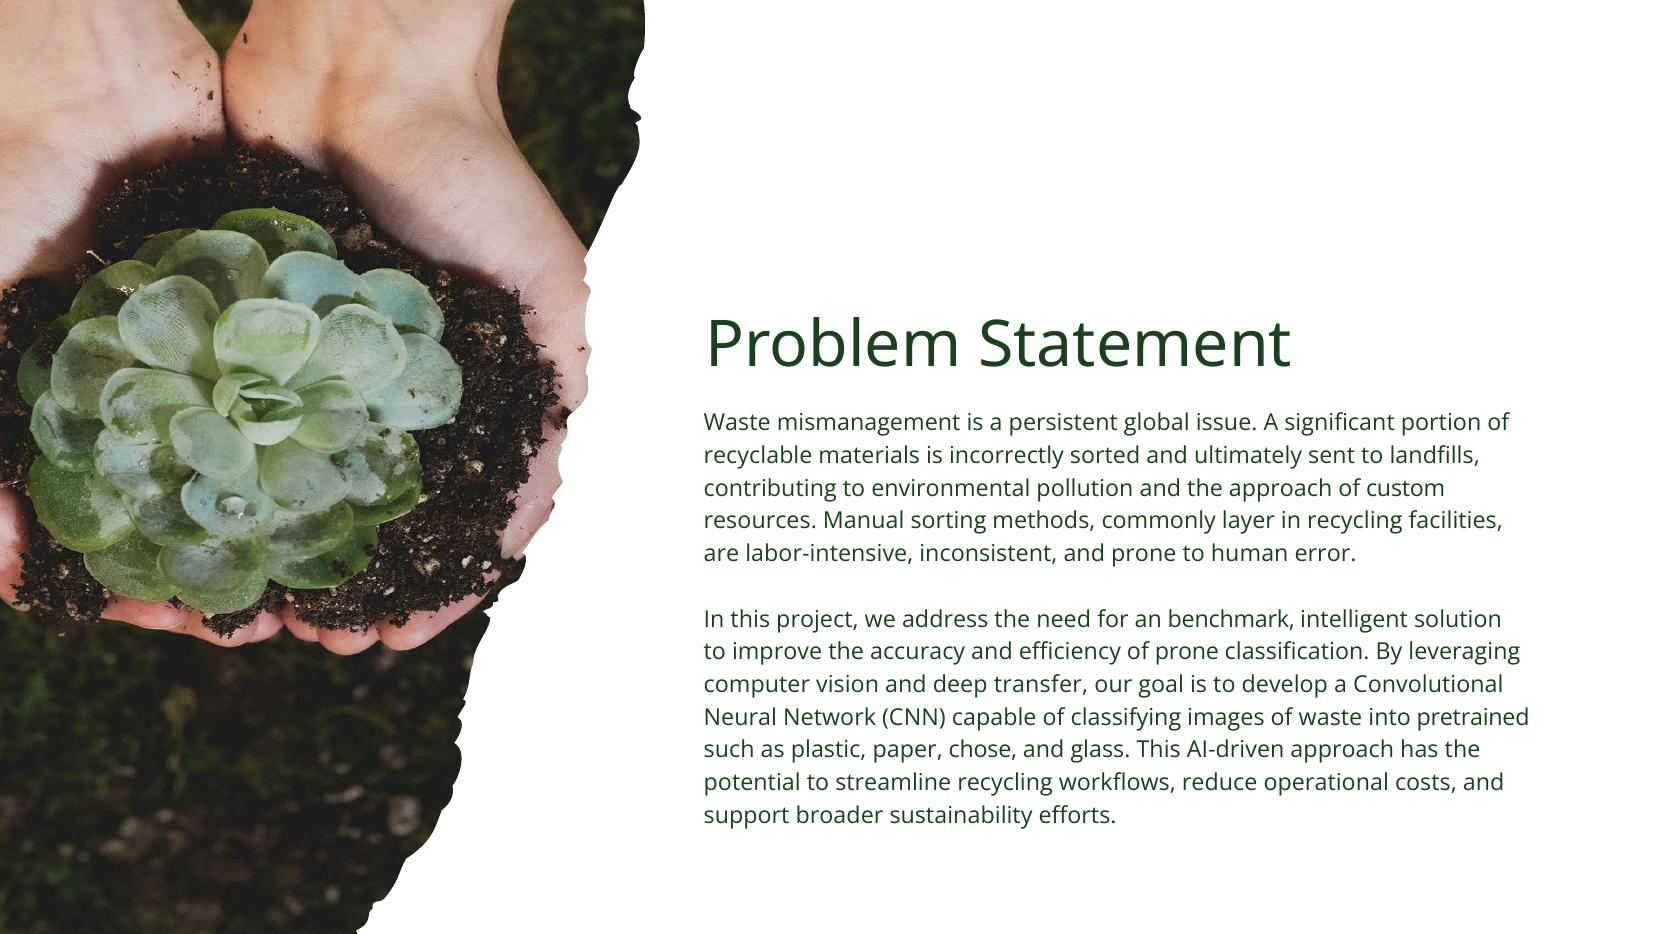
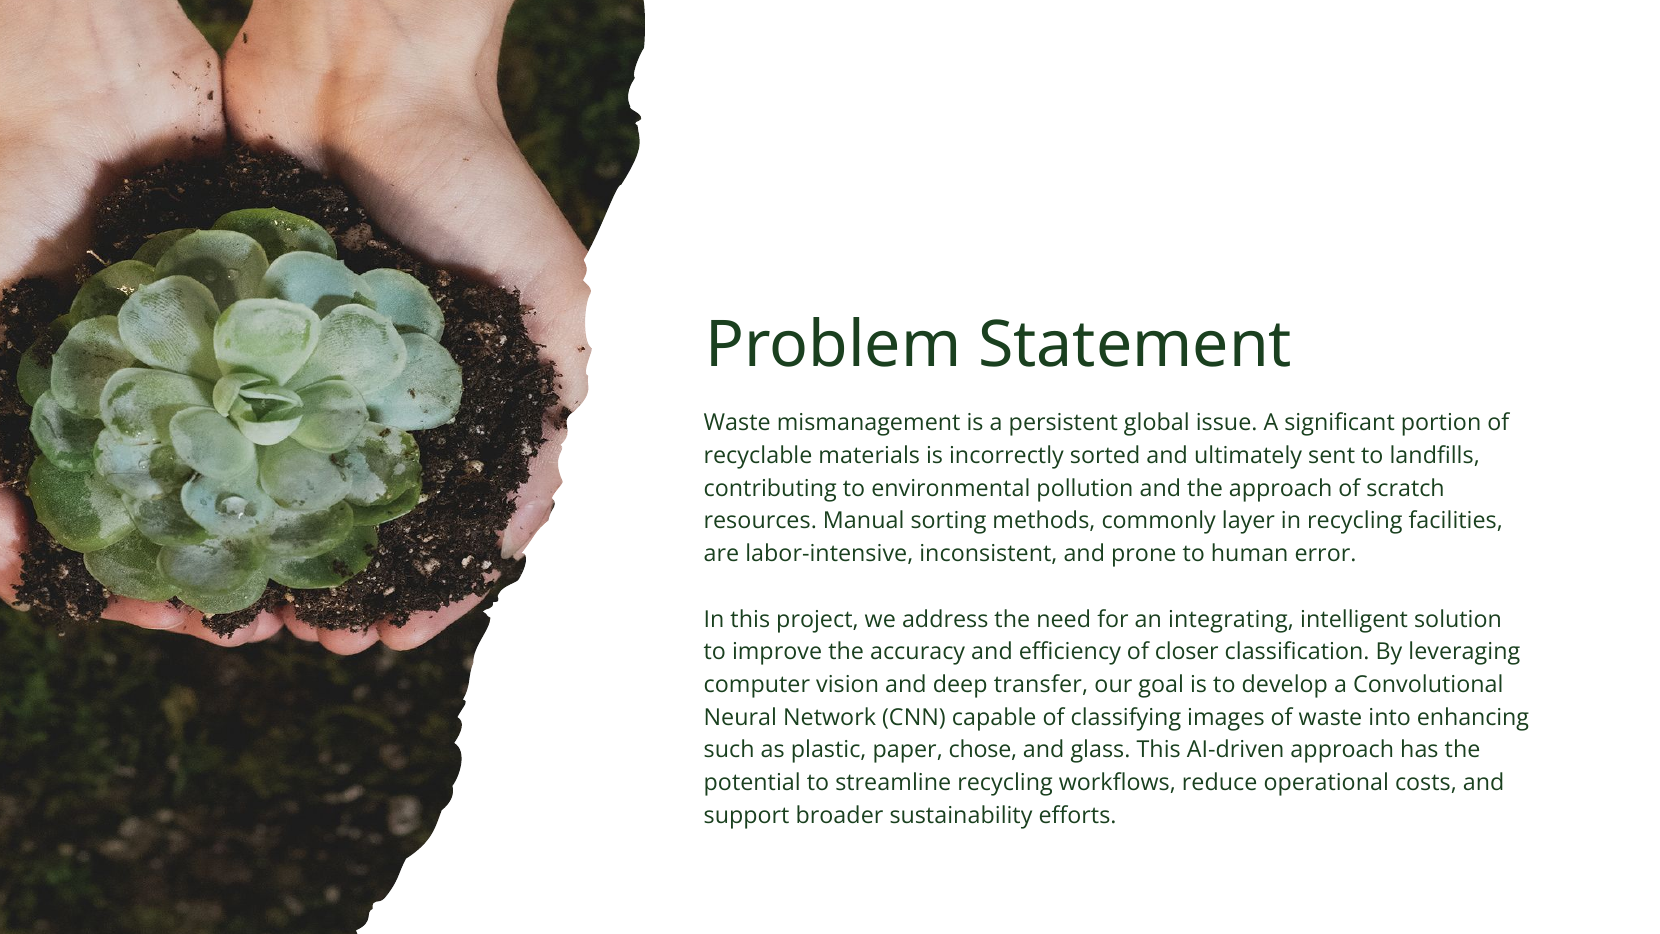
custom: custom -> scratch
benchmark: benchmark -> integrating
of prone: prone -> closer
pretrained: pretrained -> enhancing
